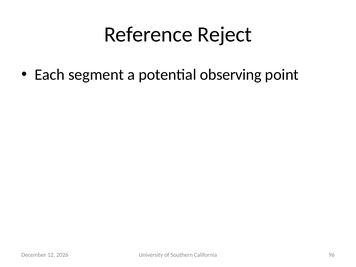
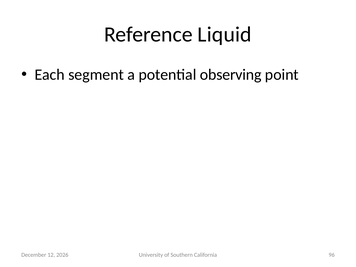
Reject: Reject -> Liquid
